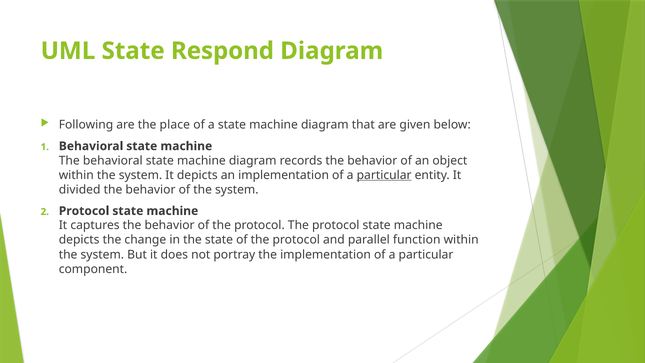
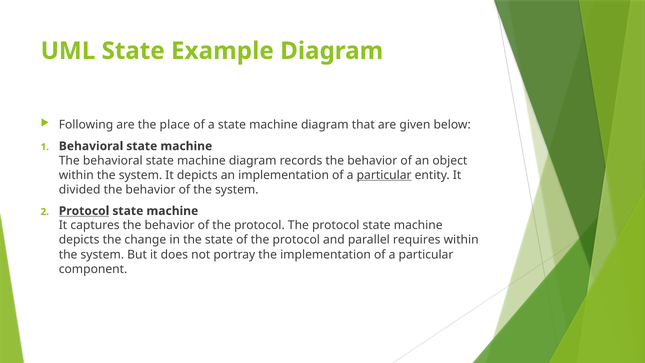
Respond: Respond -> Example
Protocol at (84, 211) underline: none -> present
function: function -> requires
